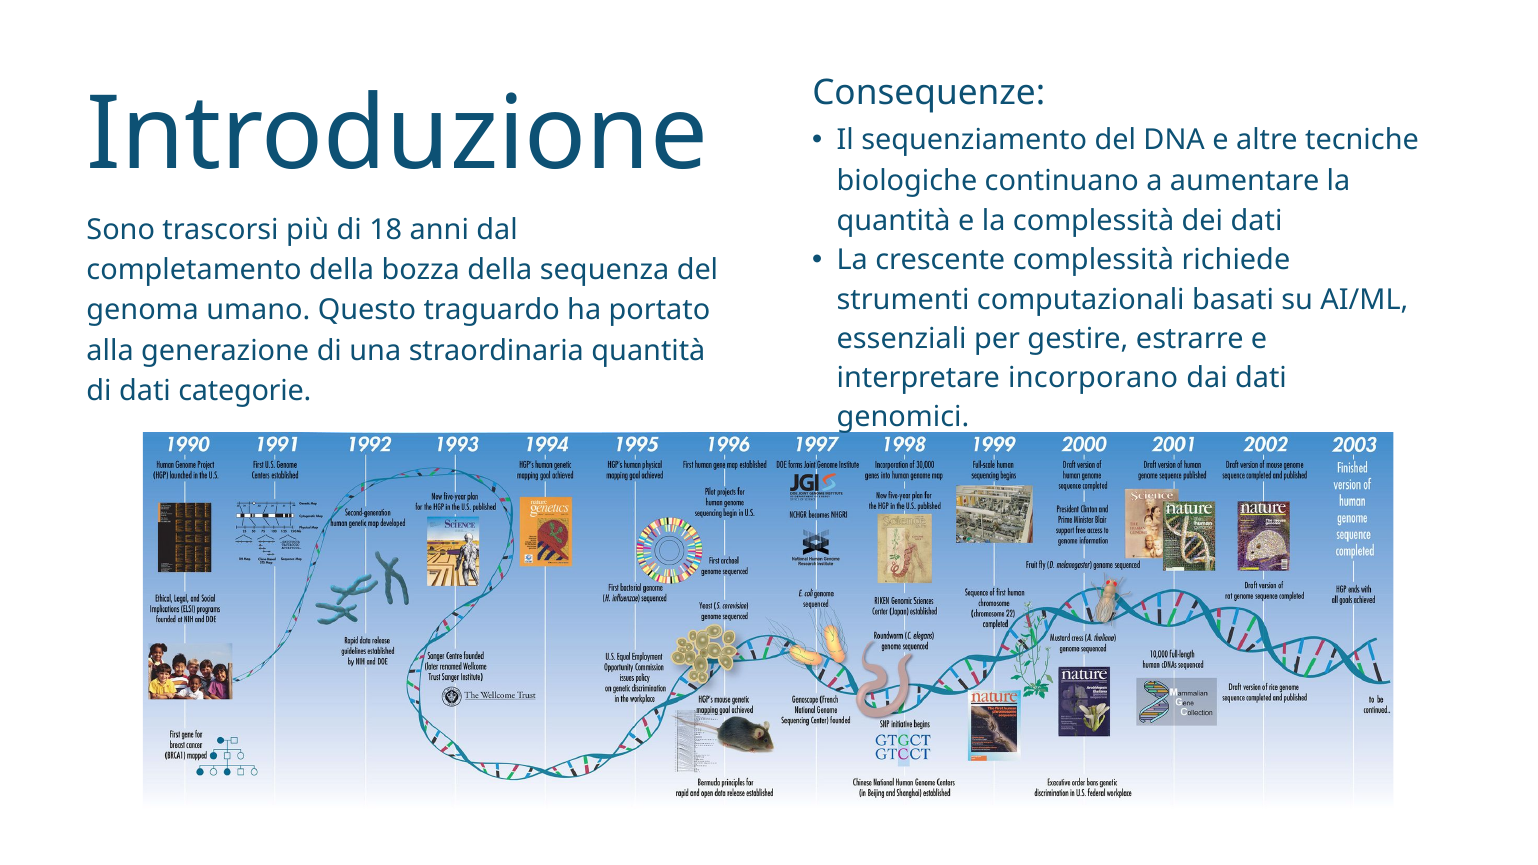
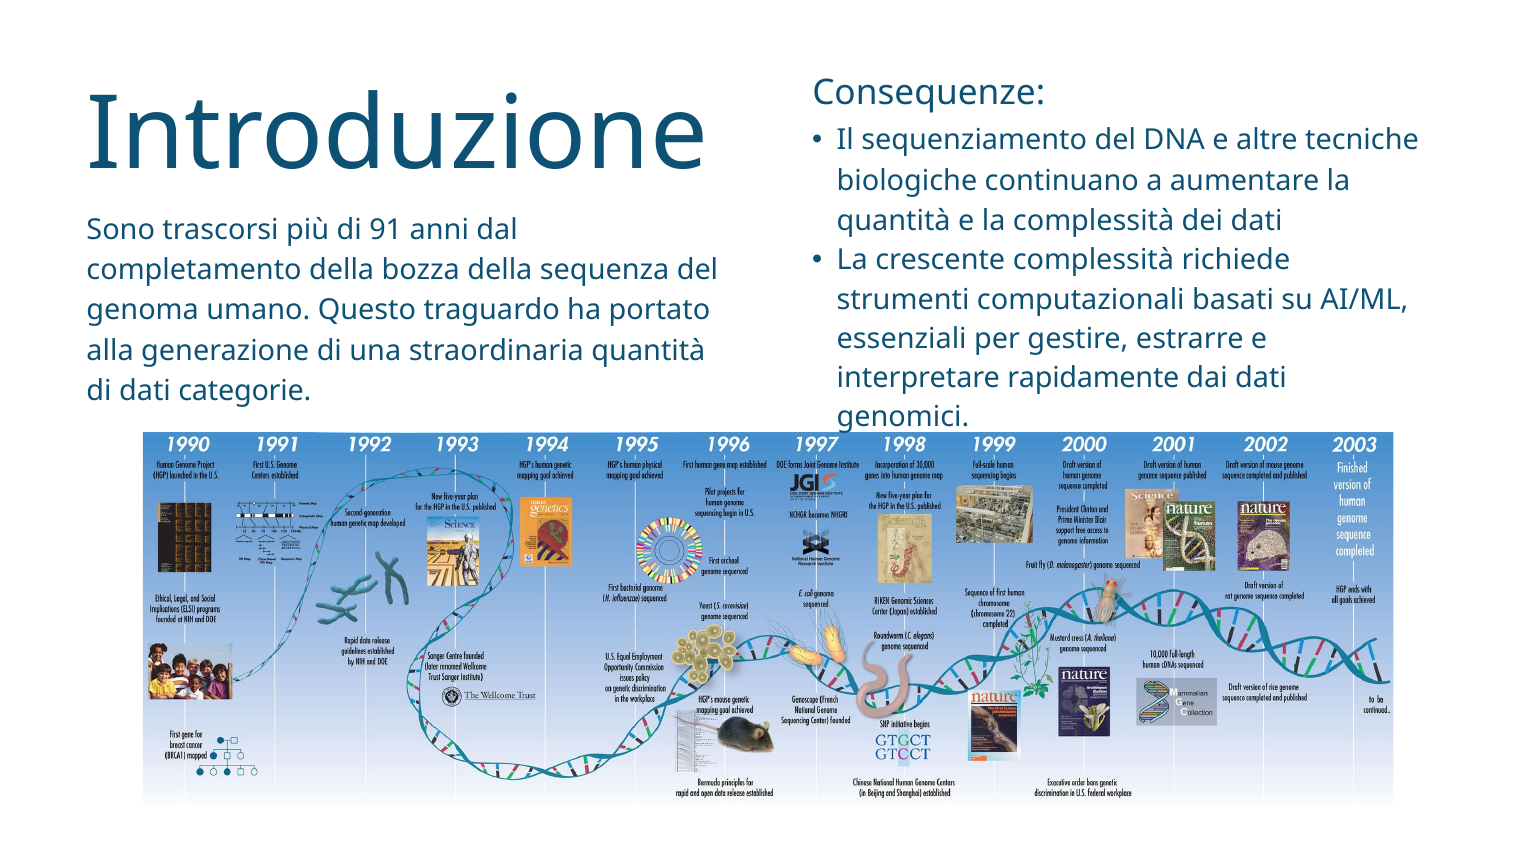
18: 18 -> 91
incorporano: incorporano -> rapidamente
